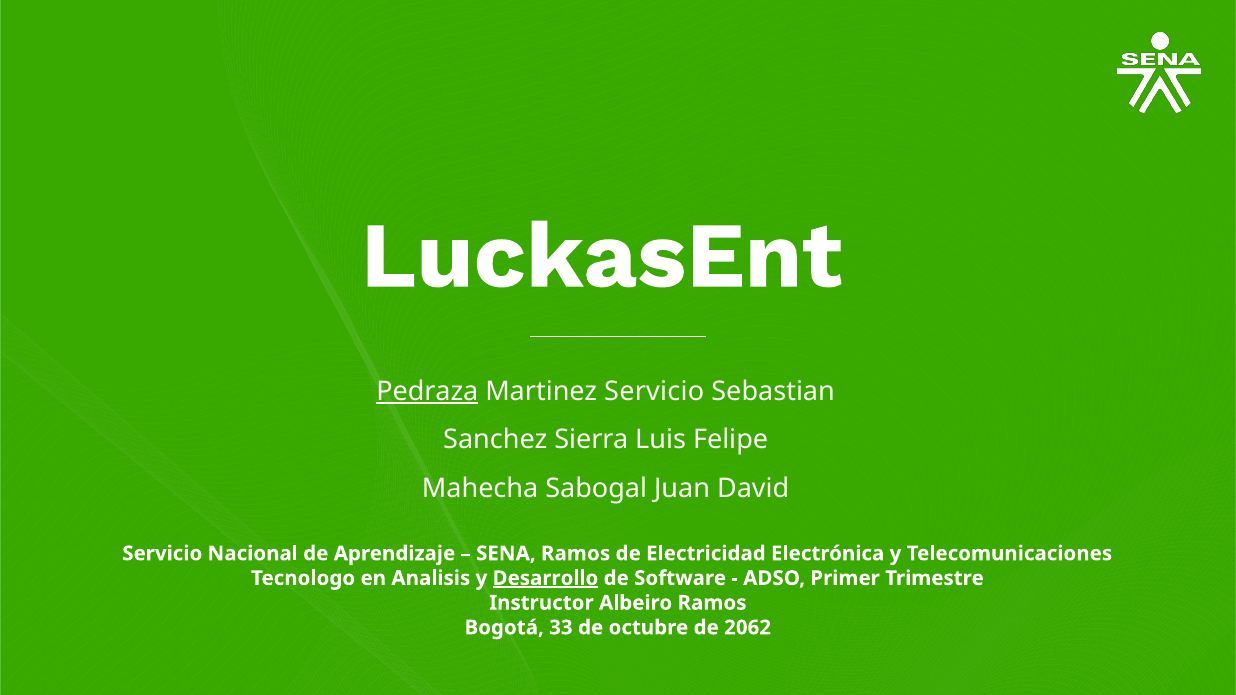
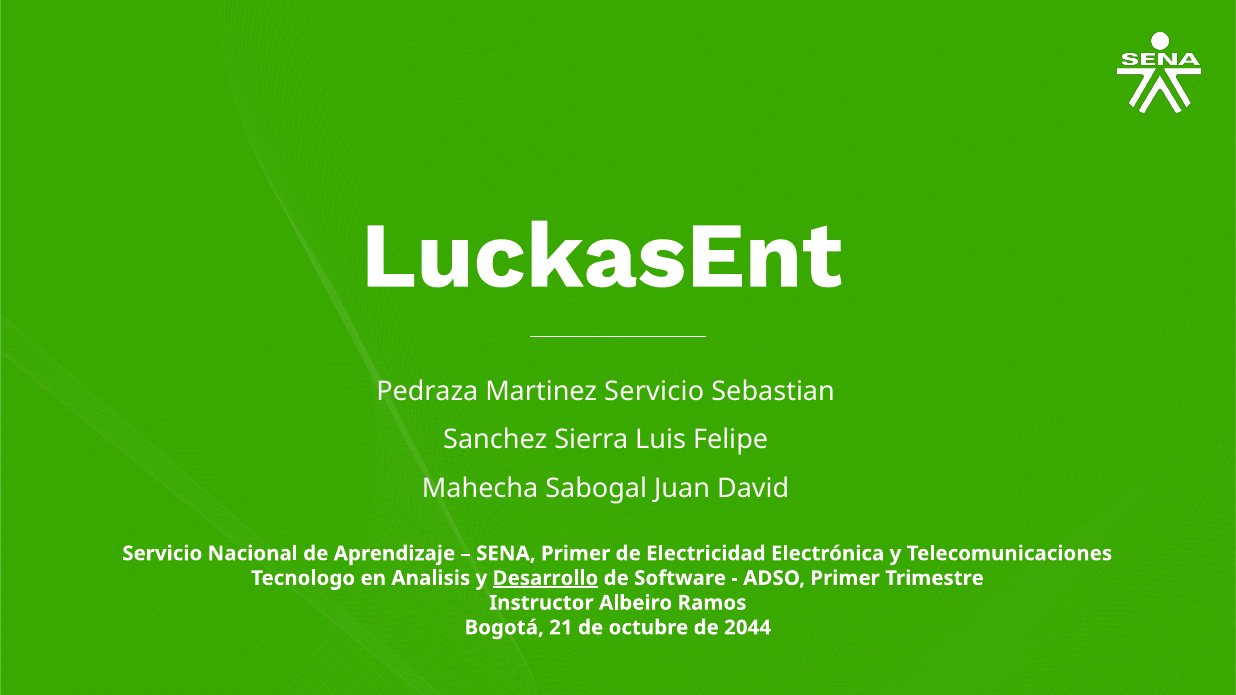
Pedraza underline: present -> none
SENA Ramos: Ramos -> Primer
33: 33 -> 21
2062: 2062 -> 2044
